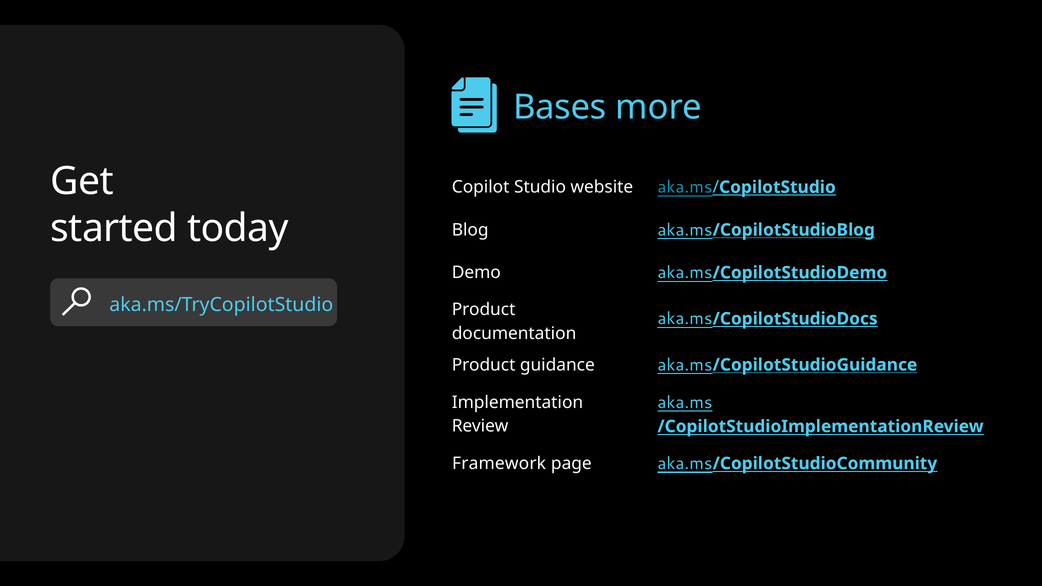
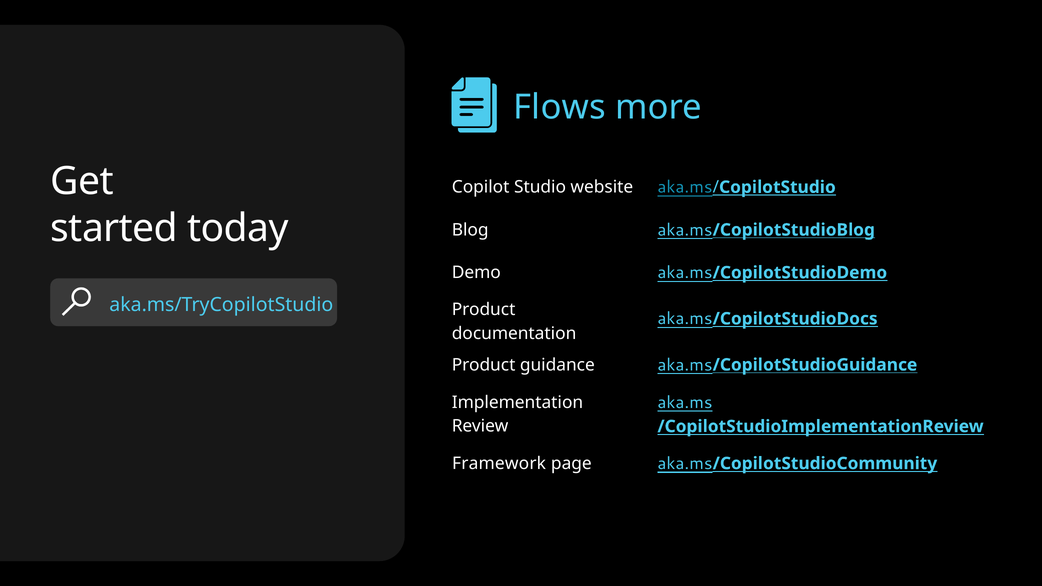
Bases: Bases -> Flows
